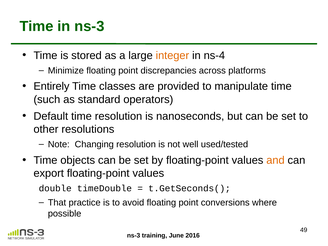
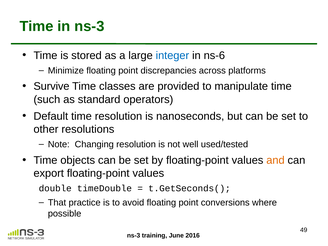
integer colour: orange -> blue
ns-4: ns-4 -> ns-6
Entirely: Entirely -> Survive
